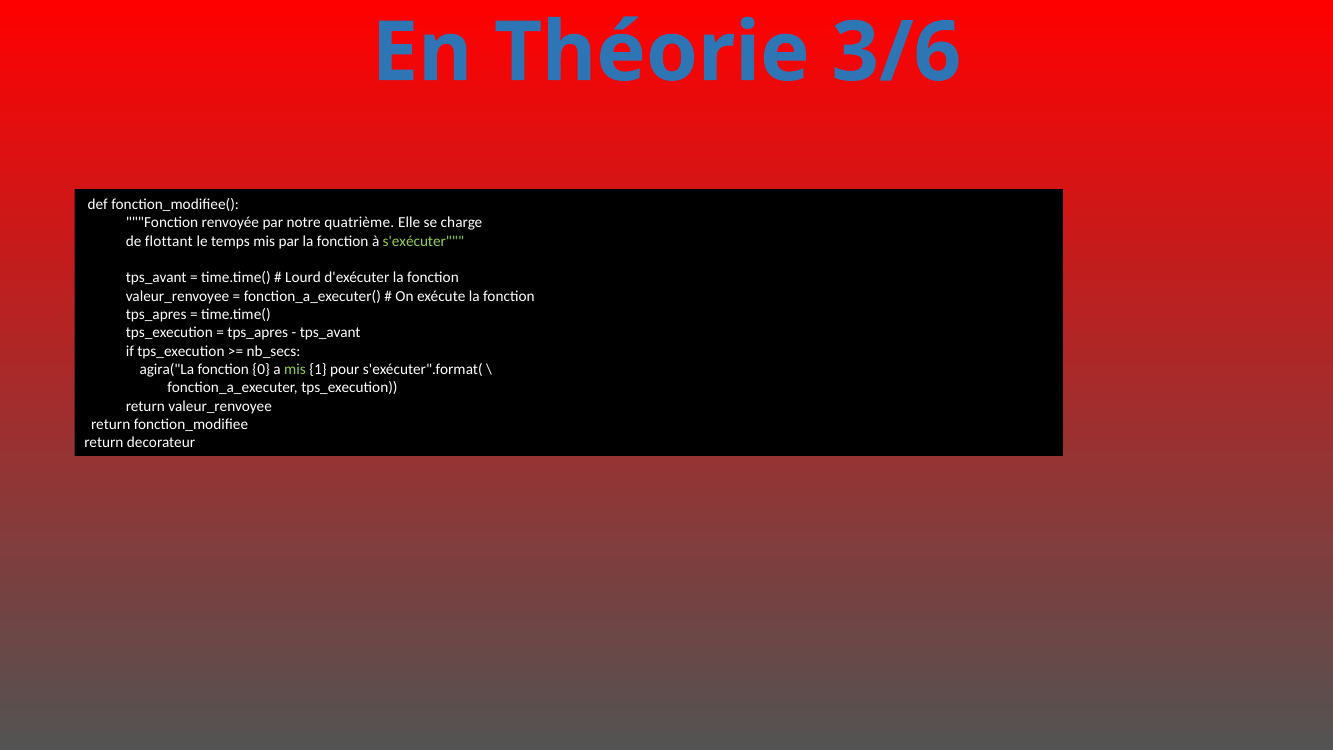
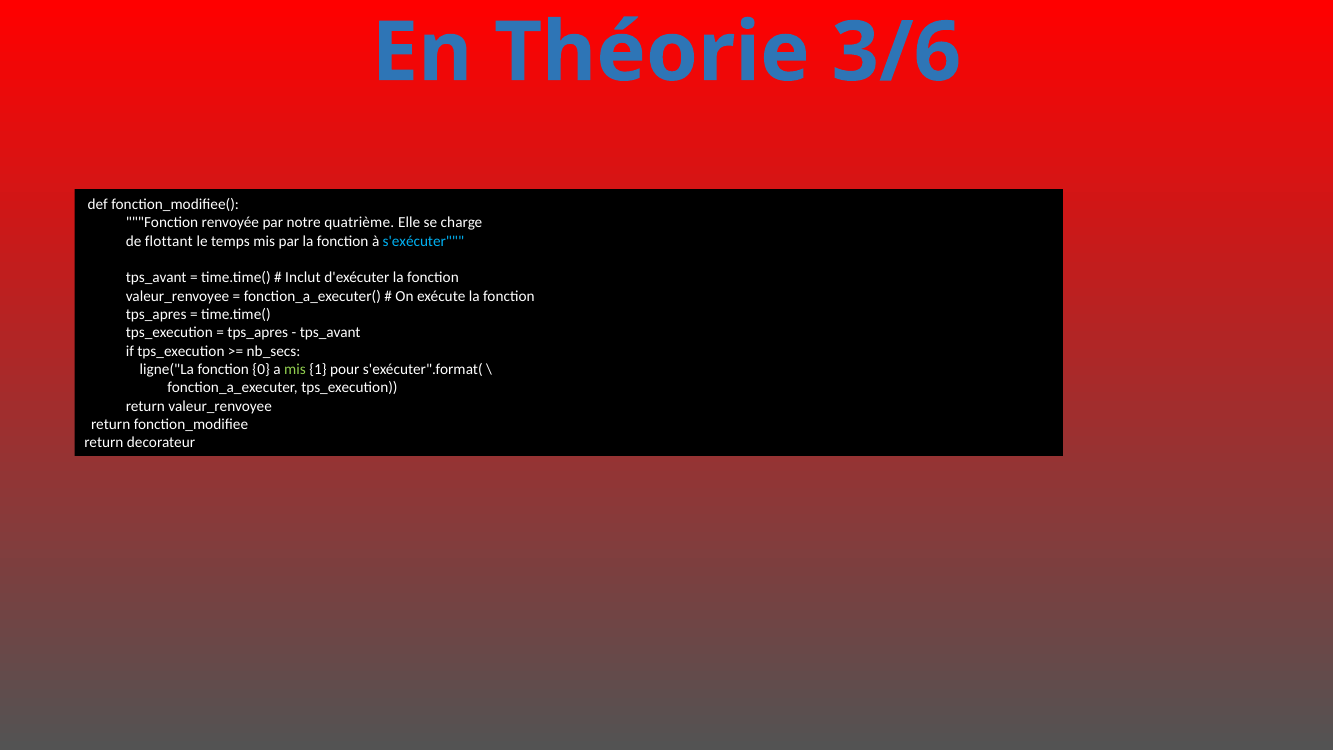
s'exécuter colour: light green -> light blue
Lourd: Lourd -> Inclut
agira("La: agira("La -> ligne("La
